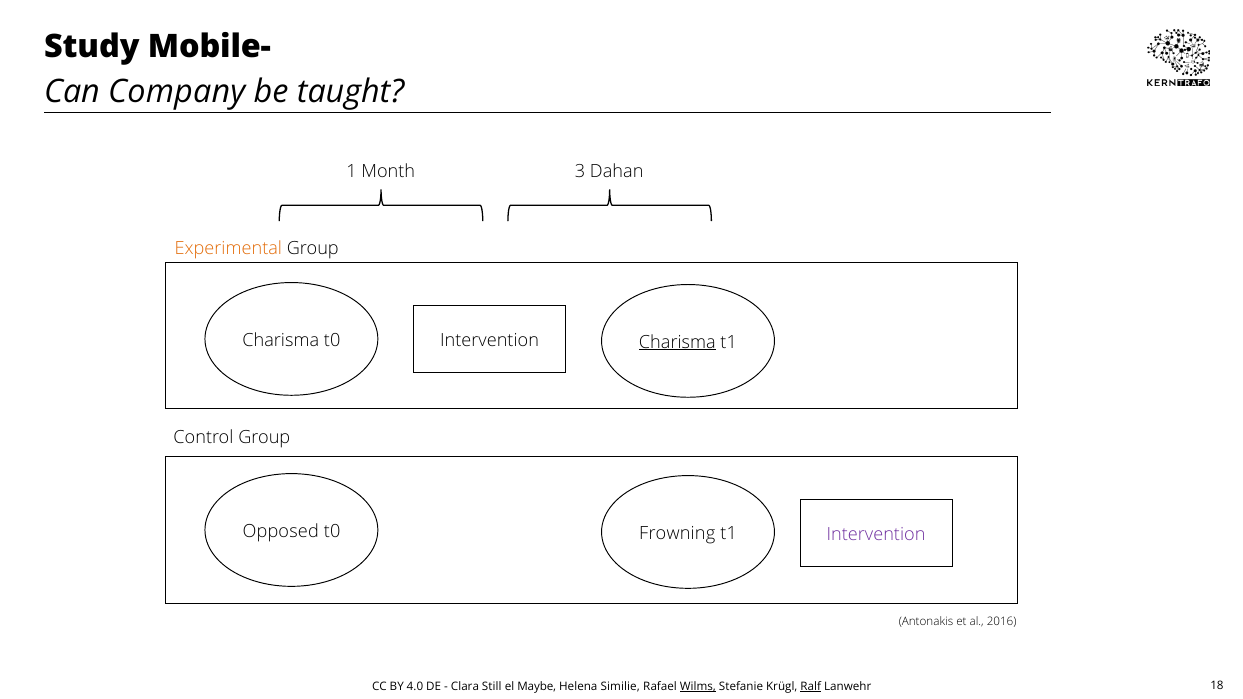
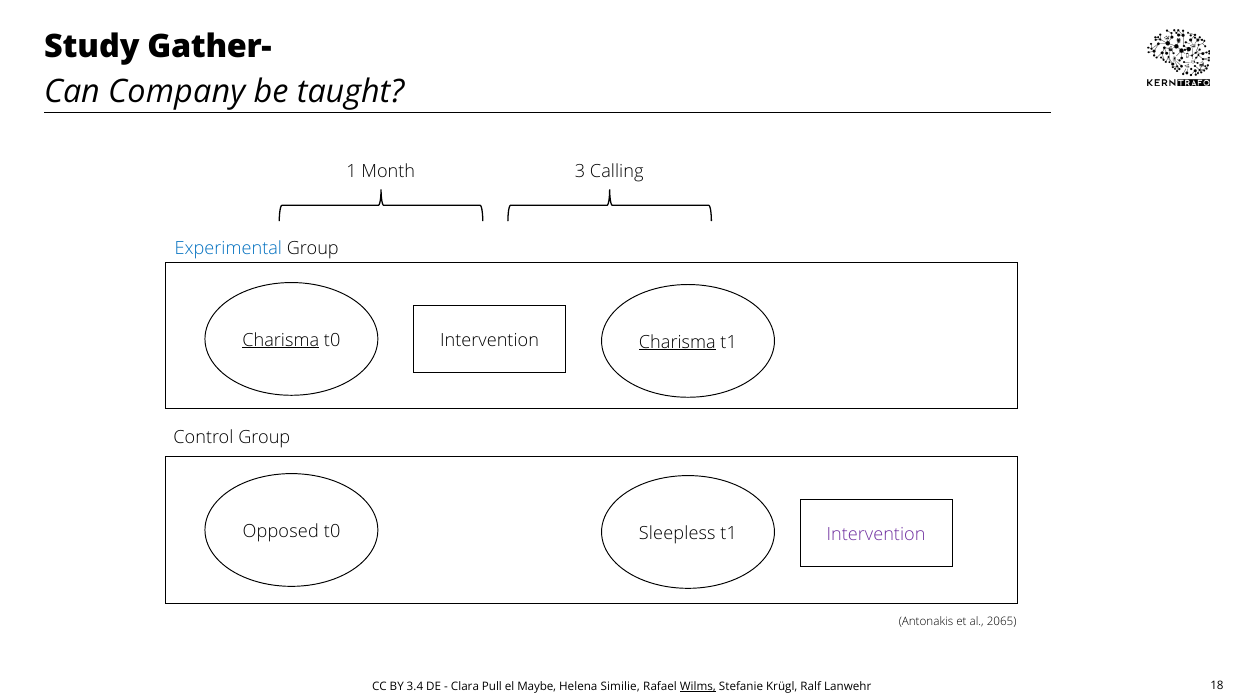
Mobile-: Mobile- -> Gather-
Dahan: Dahan -> Calling
Experimental colour: orange -> blue
Charisma at (281, 340) underline: none -> present
Frowning: Frowning -> Sleepless
2016: 2016 -> 2065
4.0: 4.0 -> 3.4
Still: Still -> Pull
Ralf underline: present -> none
